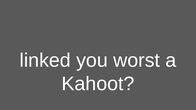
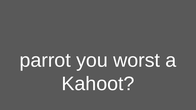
linked: linked -> parrot
